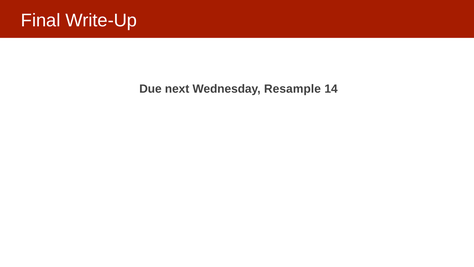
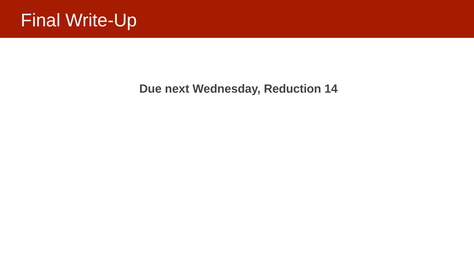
Resample: Resample -> Reduction
